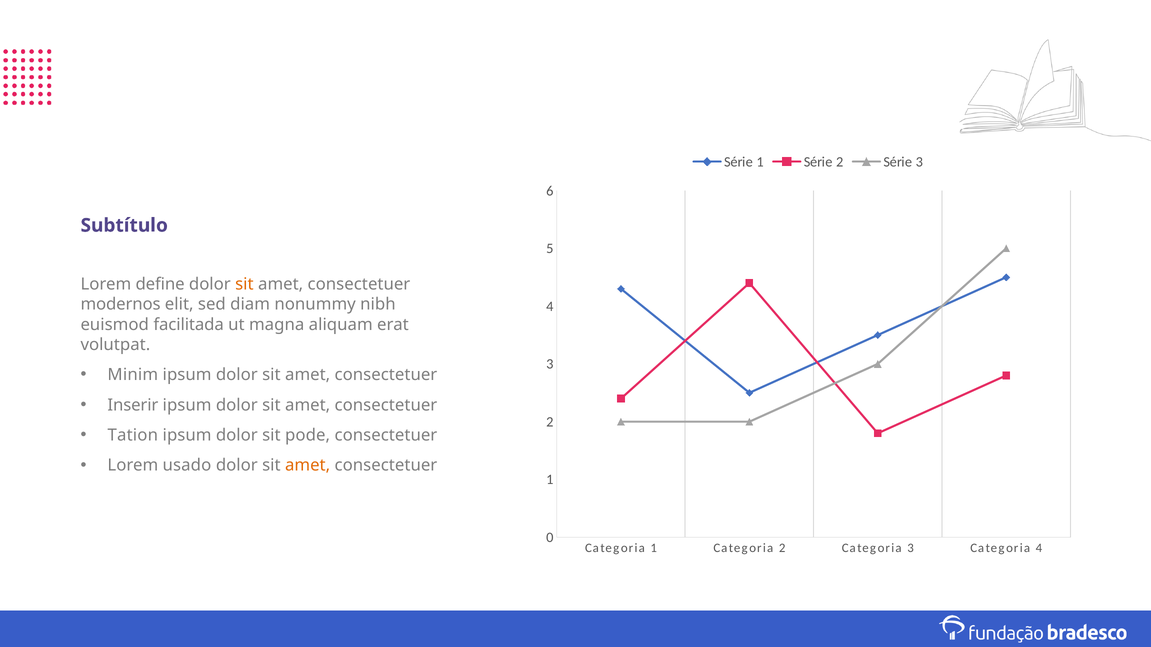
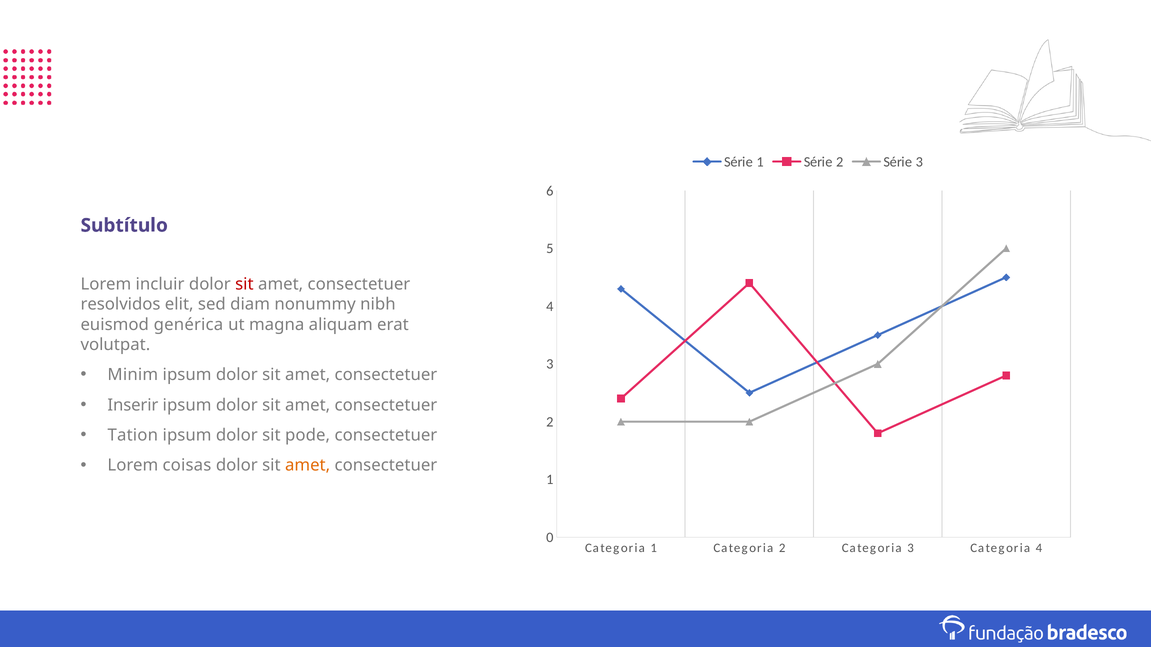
define: define -> incluir
sit at (244, 284) colour: orange -> red
modernos: modernos -> resolvidos
facilitada: facilitada -> genérica
usado: usado -> coisas
